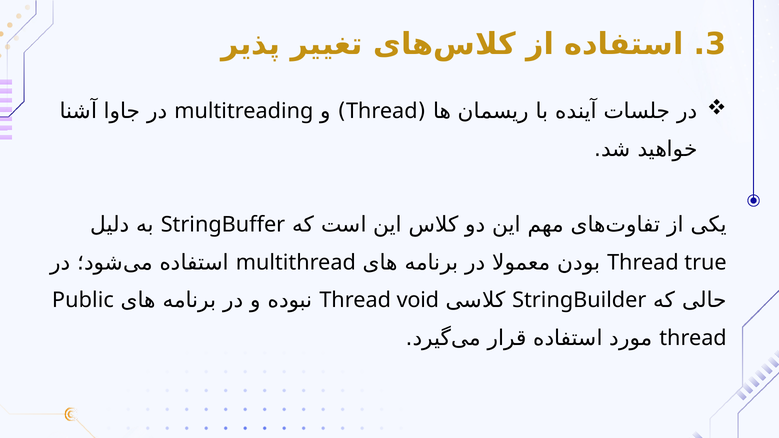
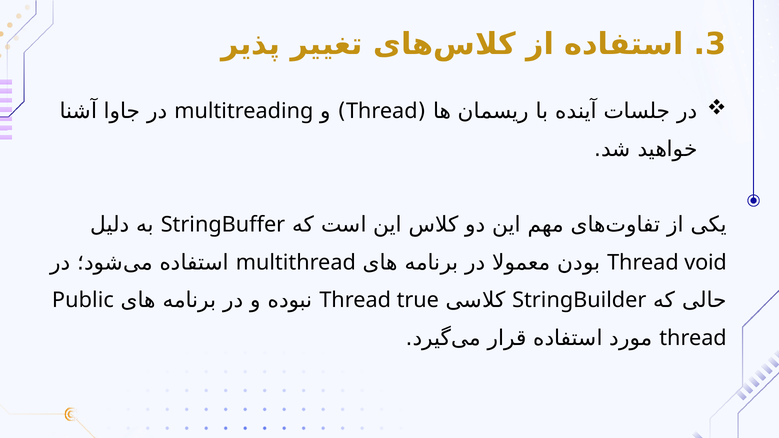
true: true -> void
void: void -> true
